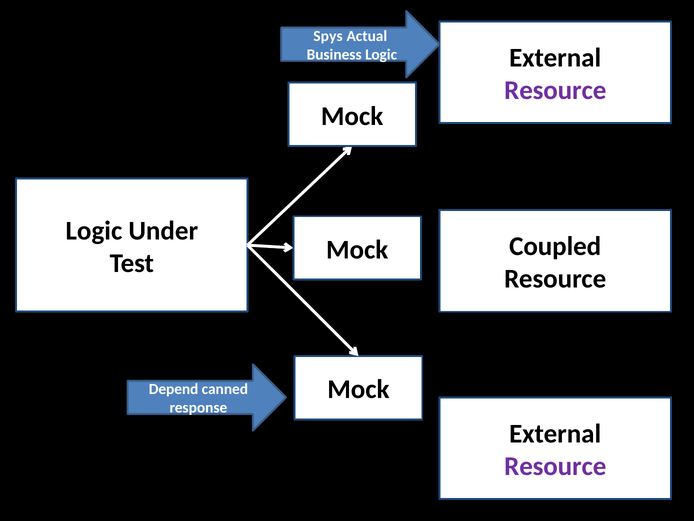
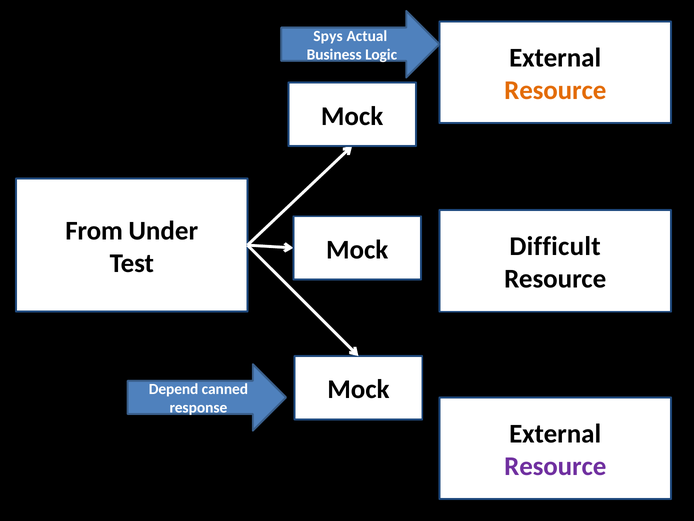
Resource at (555, 90) colour: purple -> orange
Logic at (94, 231): Logic -> From
Coupled: Coupled -> Difficult
